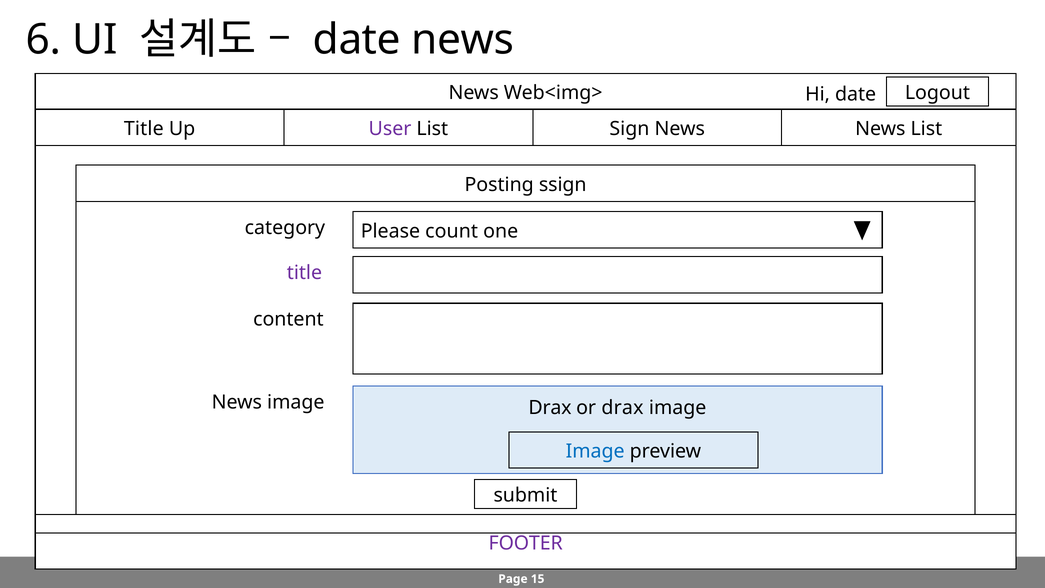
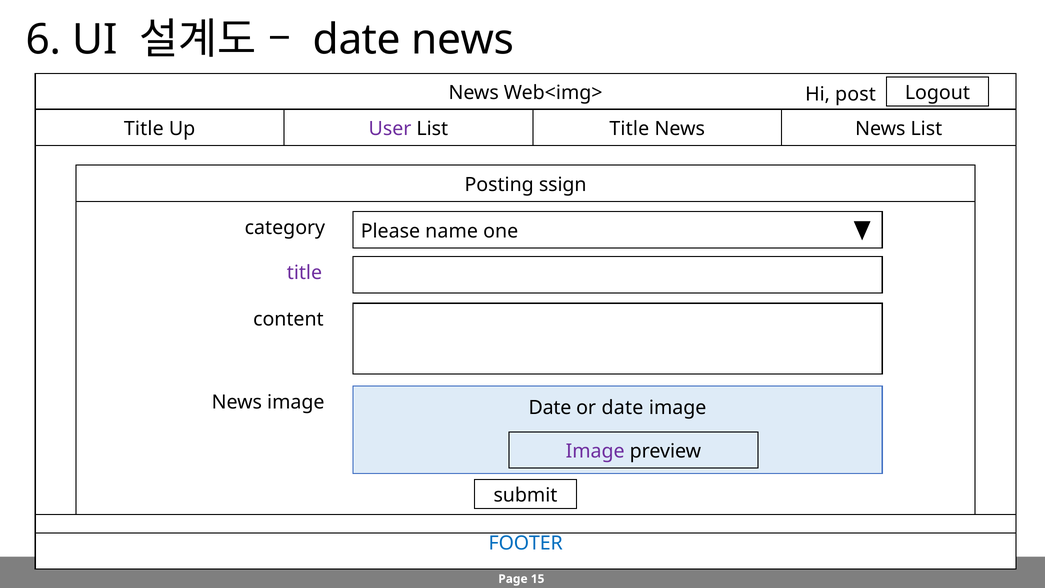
Hi date: date -> post
List Sign: Sign -> Title
count: count -> name
Drax at (550, 407): Drax -> Date
or drax: drax -> date
Image at (595, 451) colour: blue -> purple
FOOTER colour: purple -> blue
